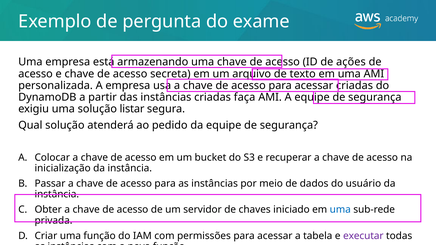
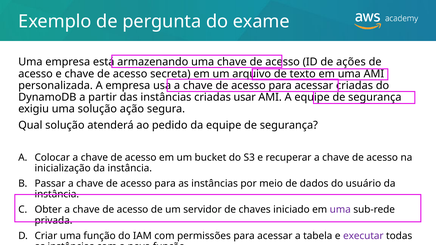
faça: faça -> usar
listar: listar -> ação
uma at (340, 210) colour: blue -> purple
